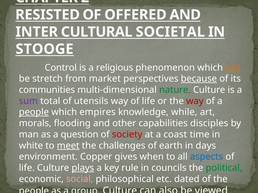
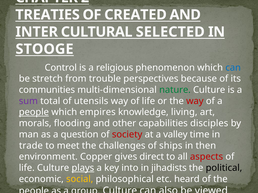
RESISTED: RESISTED -> TREATIES
OFFERED: OFFERED -> CREATED
SOCIETAL: SOCIETAL -> SELECTED
can at (233, 68) colour: orange -> blue
market: market -> trouble
because underline: present -> none
while: while -> living
coast: coast -> valley
white: white -> trade
meet underline: present -> none
earth: earth -> ships
days: days -> then
when: when -> direct
aspects colour: blue -> red
rule: rule -> into
councils: councils -> jihadists
political colour: green -> black
social colour: pink -> yellow
dated: dated -> heard
